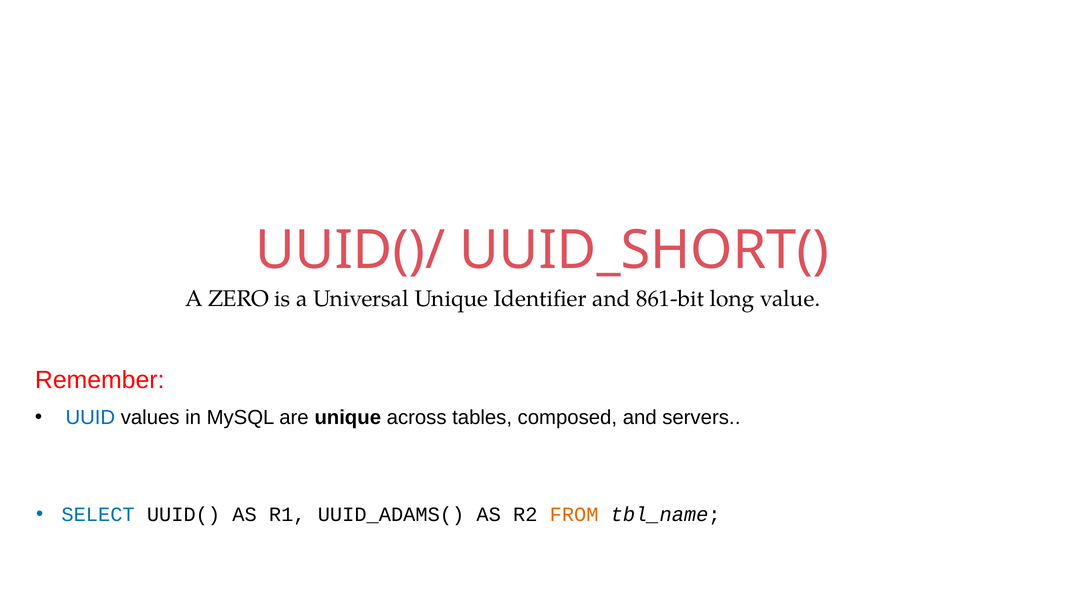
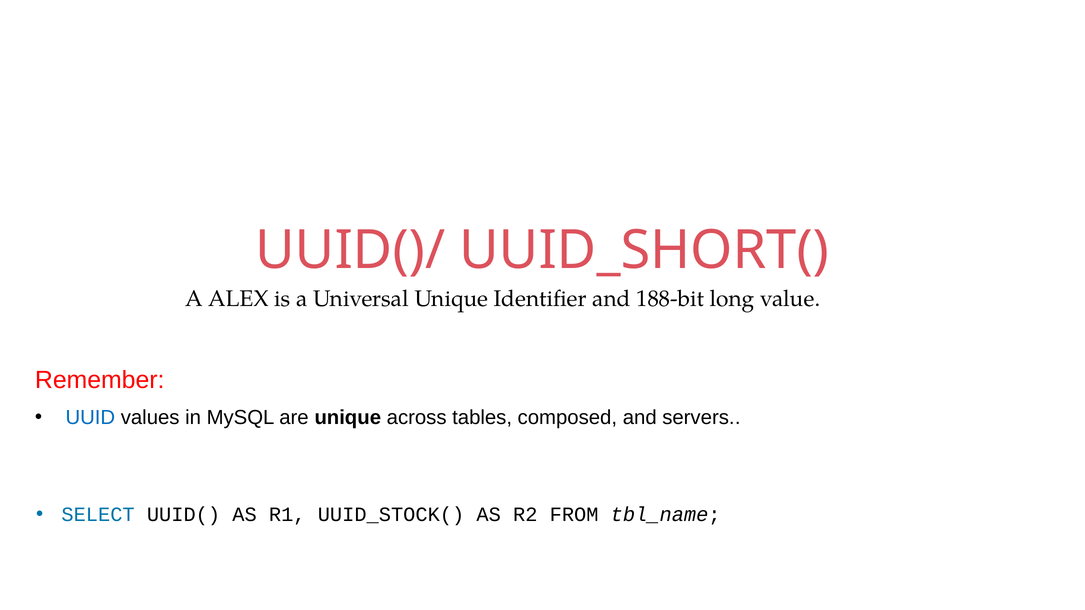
ZERO: ZERO -> ALEX
861-bit: 861-bit -> 188-bit
UUID_ADAMS(: UUID_ADAMS( -> UUID_STOCK(
FROM colour: orange -> black
